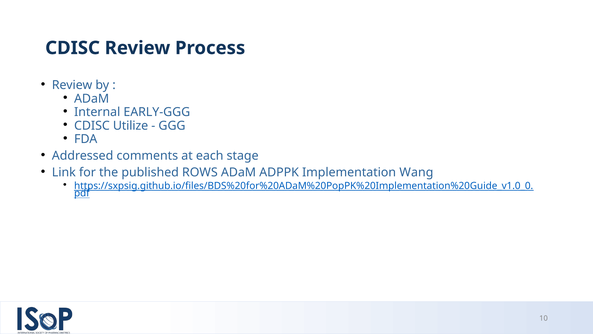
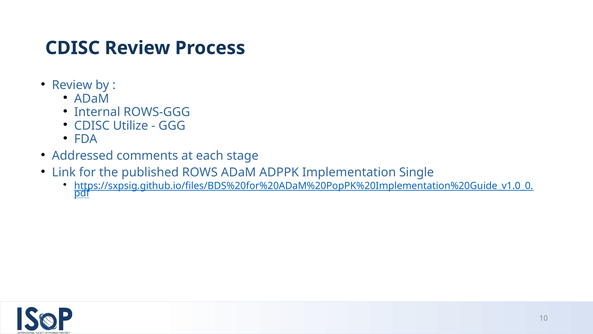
EARLY-GGG: EARLY-GGG -> ROWS-GGG
Wang: Wang -> Single
